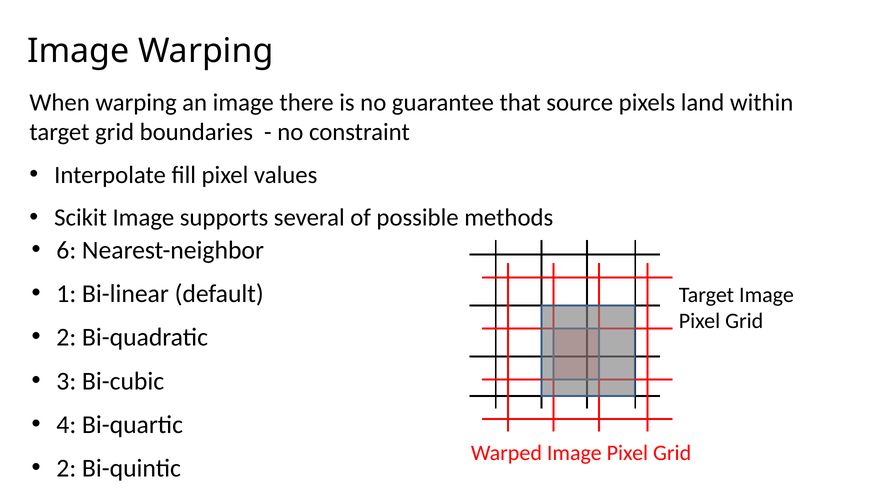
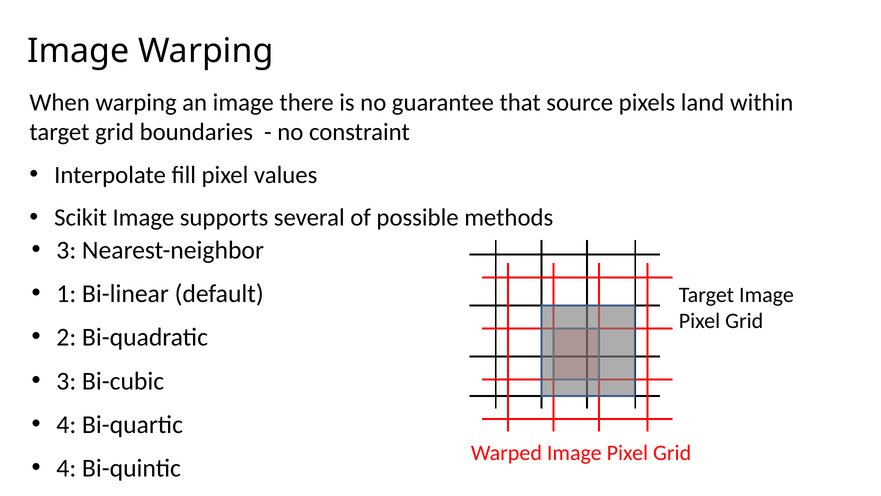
6 at (66, 250): 6 -> 3
2 at (66, 468): 2 -> 4
